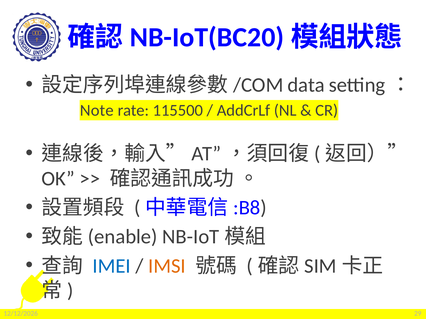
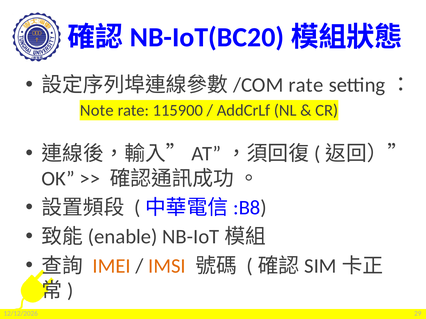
data at (306, 85): data -> rate
115500: 115500 -> 115900
IMEI colour: blue -> orange
